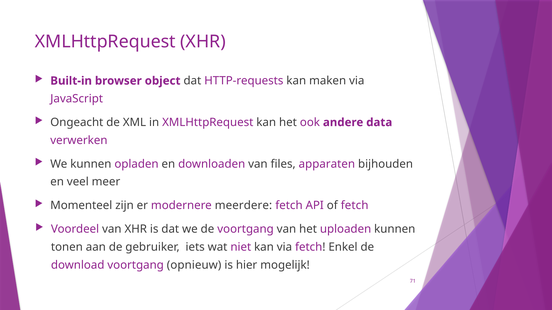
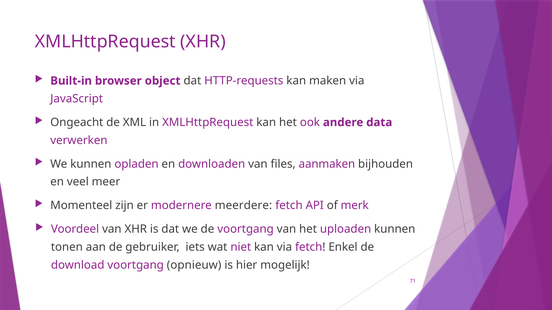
apparaten: apparaten -> aanmaken
of fetch: fetch -> merk
